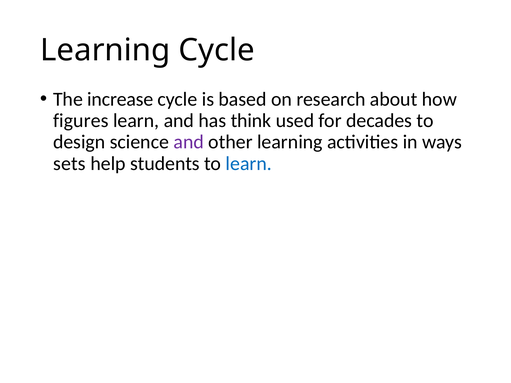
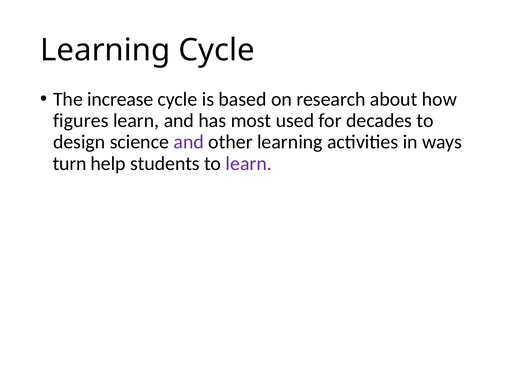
think: think -> most
sets: sets -> turn
learn at (249, 164) colour: blue -> purple
